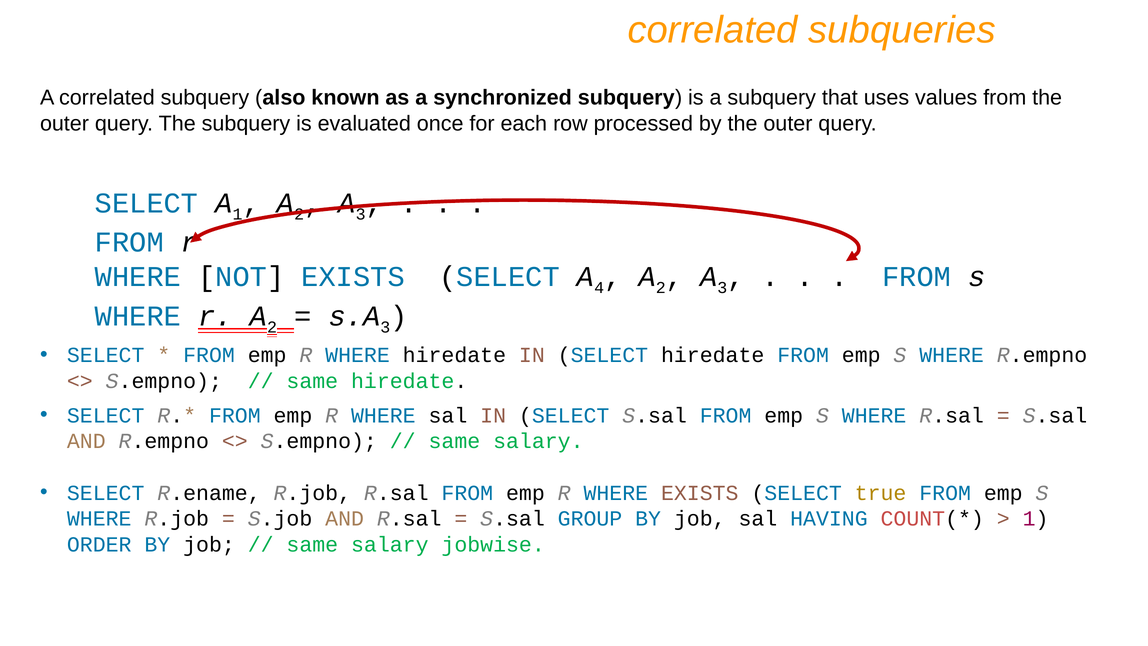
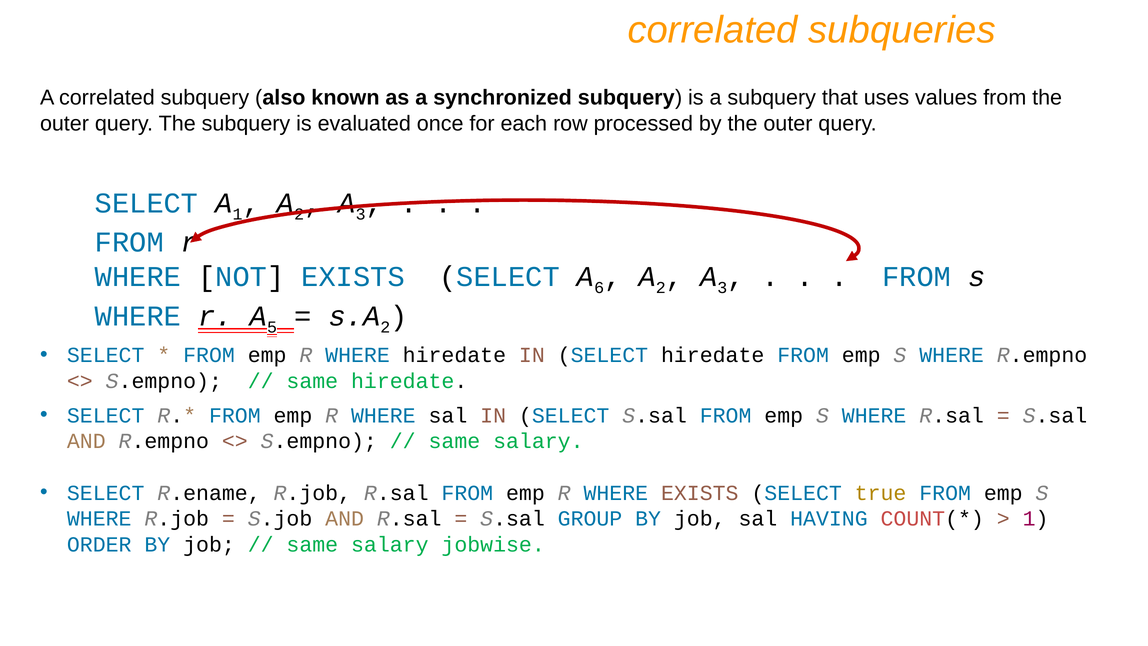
4: 4 -> 6
r A 2: 2 -> 5
3 at (385, 327): 3 -> 2
